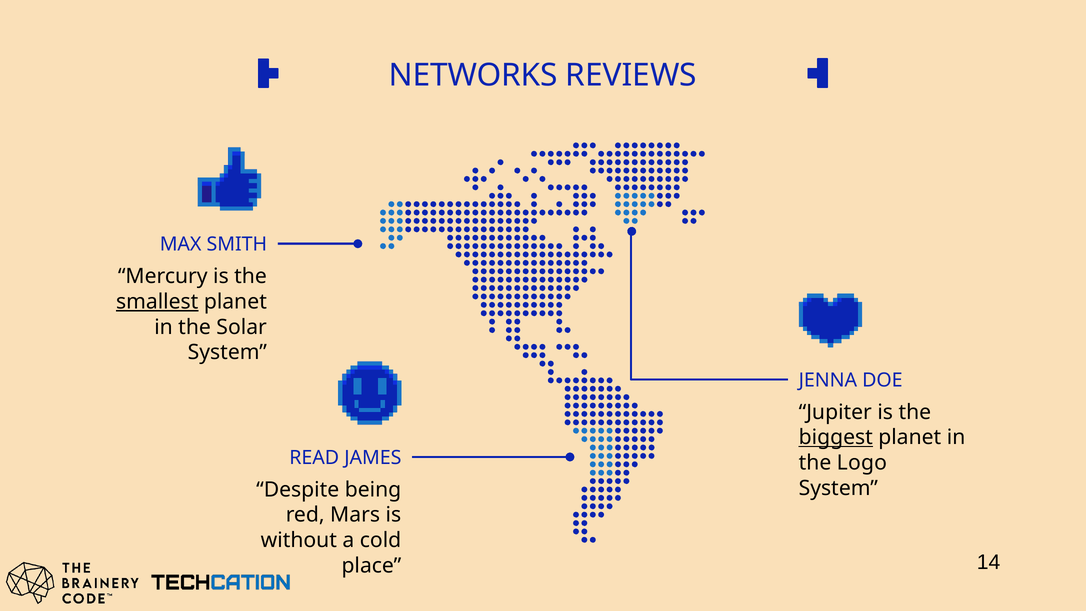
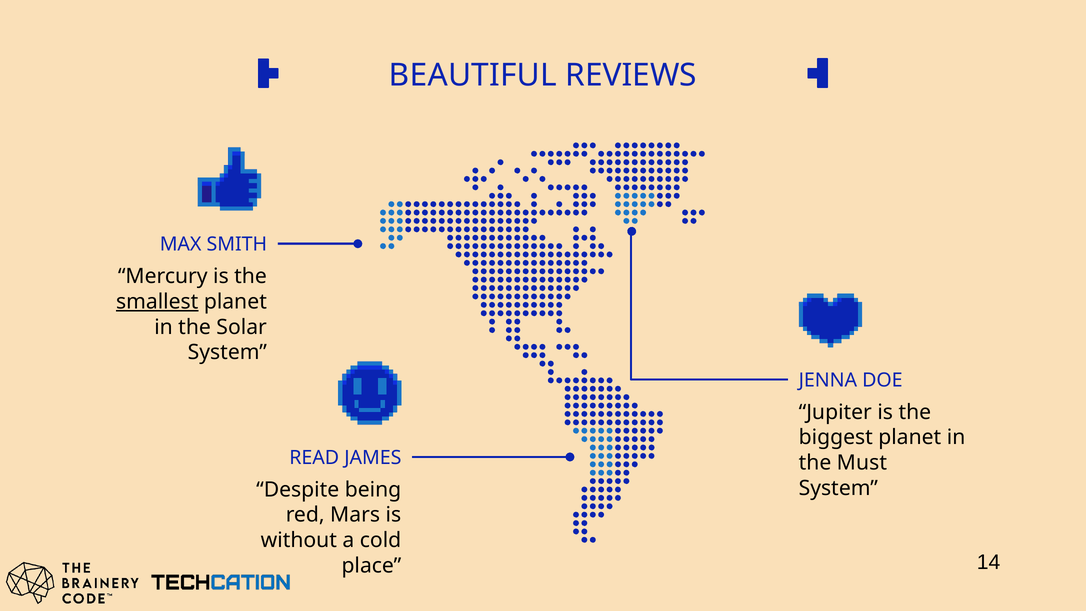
NETWORKS: NETWORKS -> BEAUTIFUL
biggest underline: present -> none
Logo: Logo -> Must
